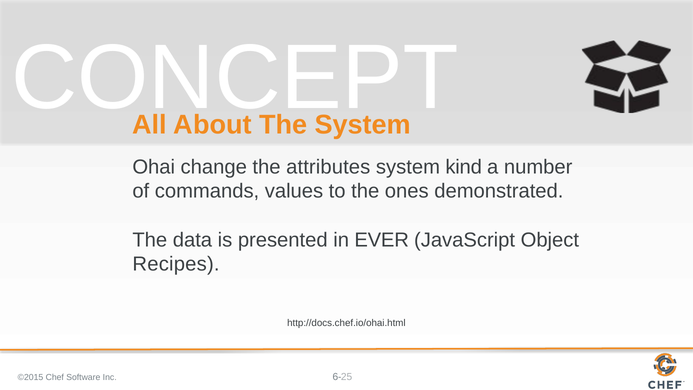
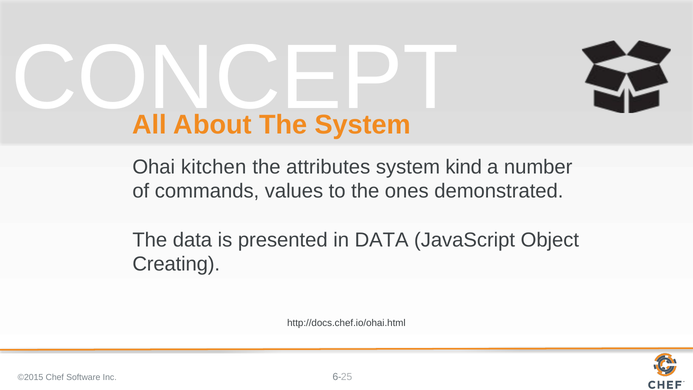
change: change -> kitchen
in EVER: EVER -> DATA
Recipes: Recipes -> Creating
